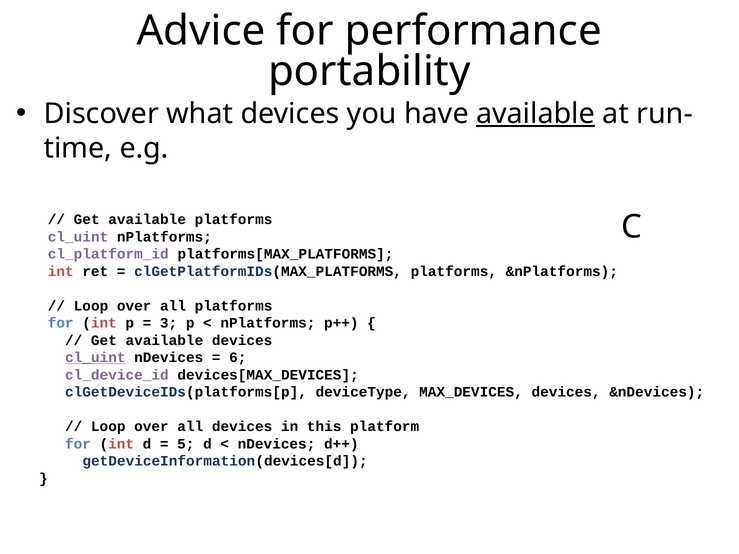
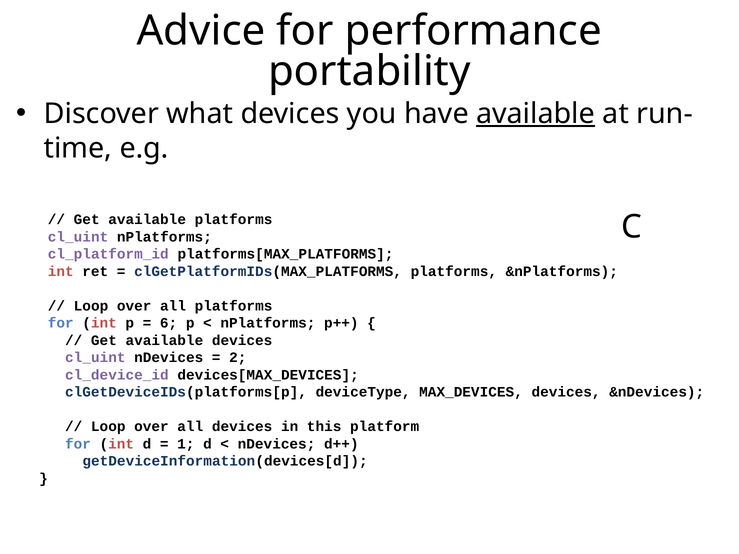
3: 3 -> 6
cl_uint at (95, 358) underline: present -> none
6: 6 -> 2
5: 5 -> 1
